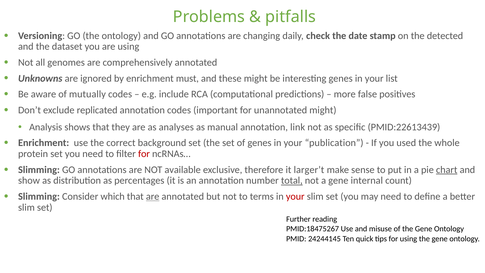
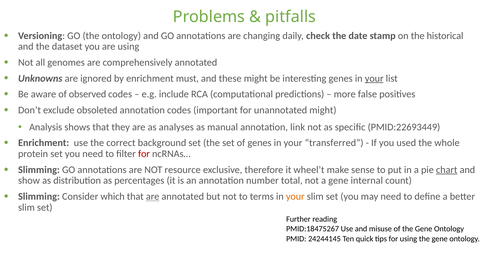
detected: detected -> historical
your at (374, 78) underline: none -> present
mutually: mutually -> observed
replicated: replicated -> obsoleted
PMID:22613439: PMID:22613439 -> PMID:22693449
publication: publication -> transferred
available: available -> resource
larger’t: larger’t -> wheel’t
total underline: present -> none
your at (295, 196) colour: red -> orange
